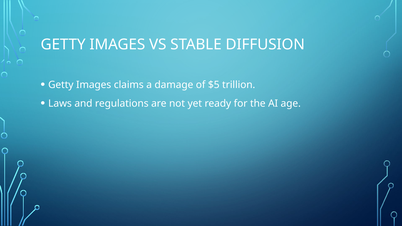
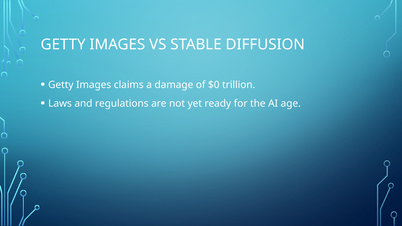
$5: $5 -> $0
